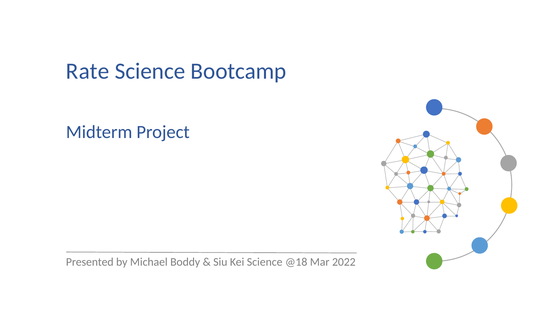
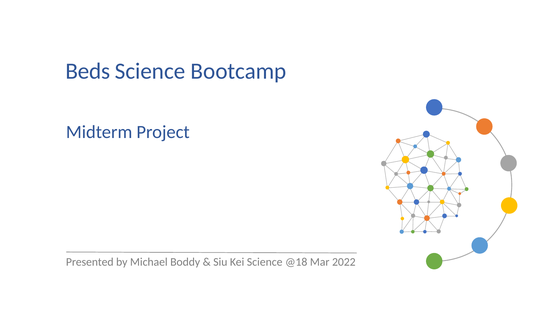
Rate: Rate -> Beds
